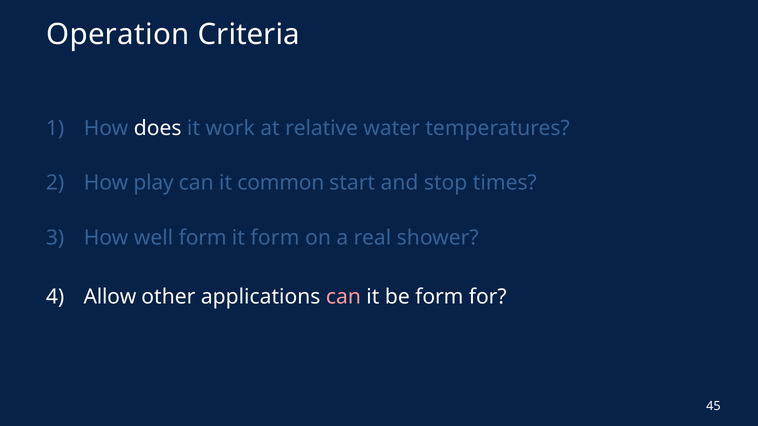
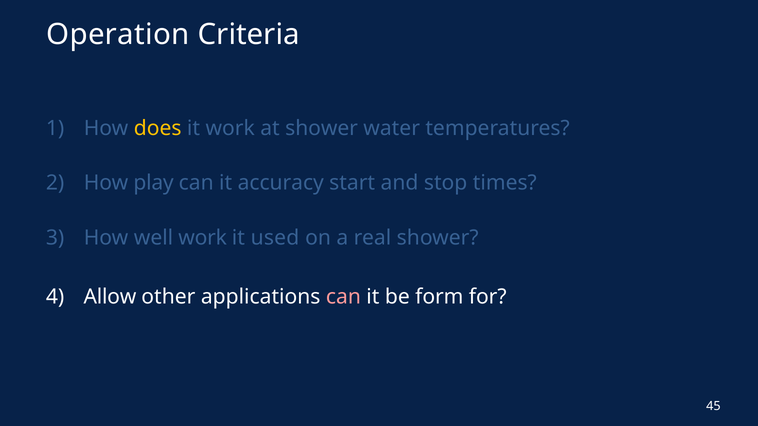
does colour: white -> yellow
at relative: relative -> shower
common: common -> accuracy
well form: form -> work
it form: form -> used
